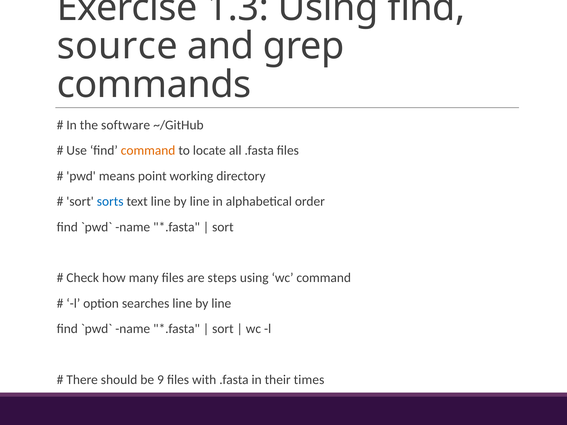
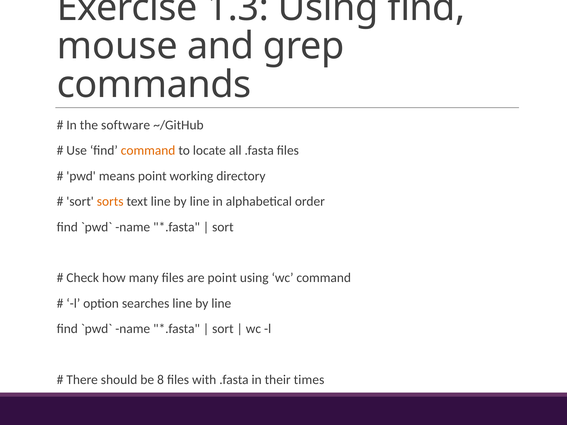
source: source -> mouse
sorts colour: blue -> orange
are steps: steps -> point
9: 9 -> 8
